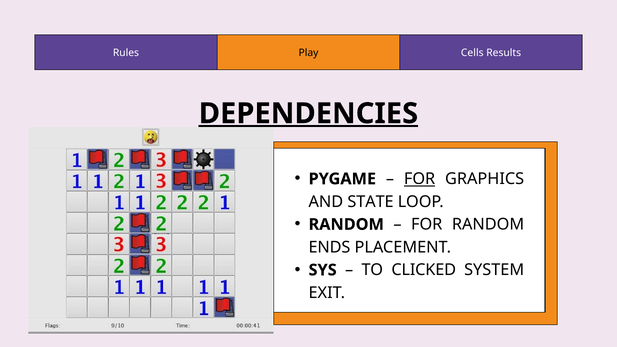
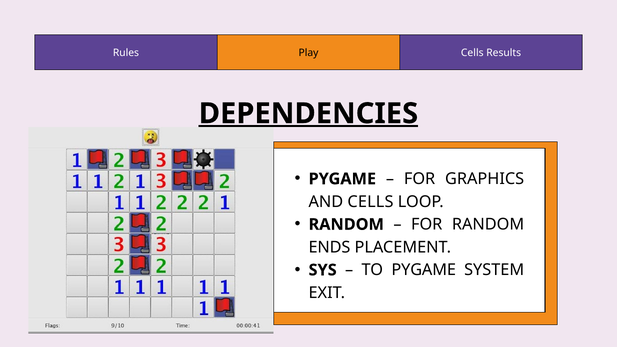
FOR at (420, 179) underline: present -> none
AND STATE: STATE -> CELLS
TO CLICKED: CLICKED -> PYGAME
